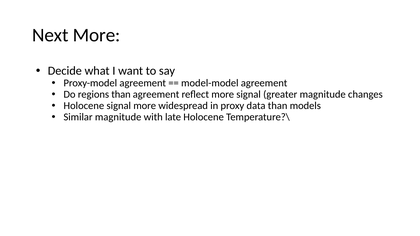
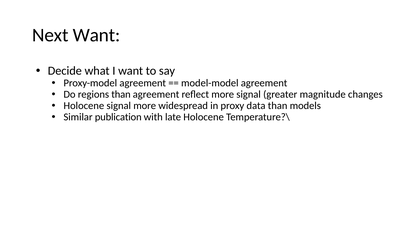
Next More: More -> Want
Similar magnitude: magnitude -> publication
